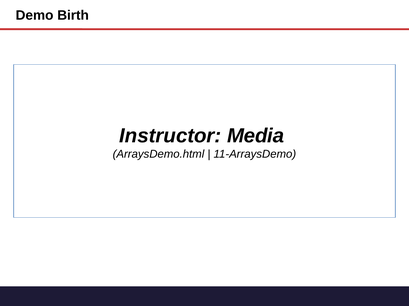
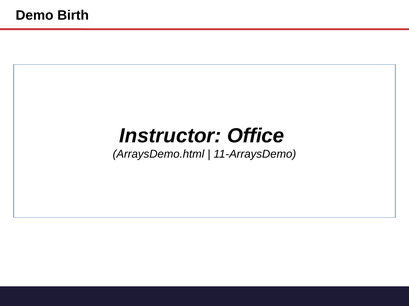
Media: Media -> Office
